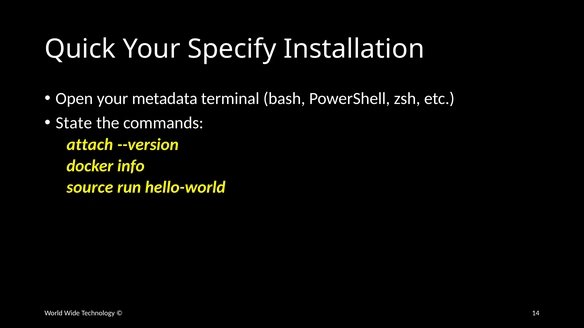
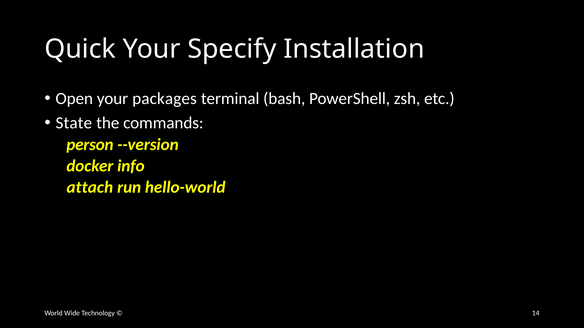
metadata: metadata -> packages
attach: attach -> person
source: source -> attach
